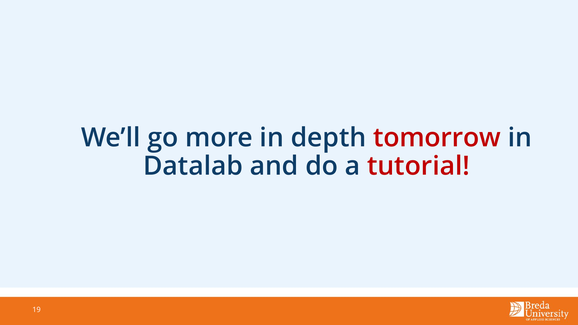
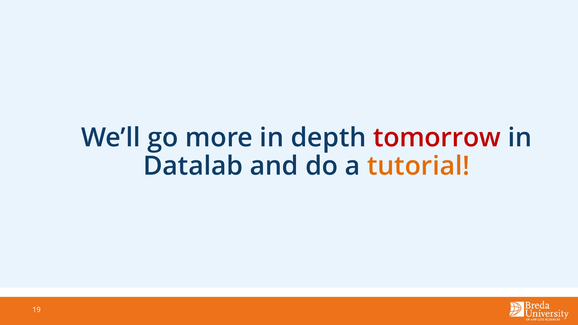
tutorial colour: red -> orange
